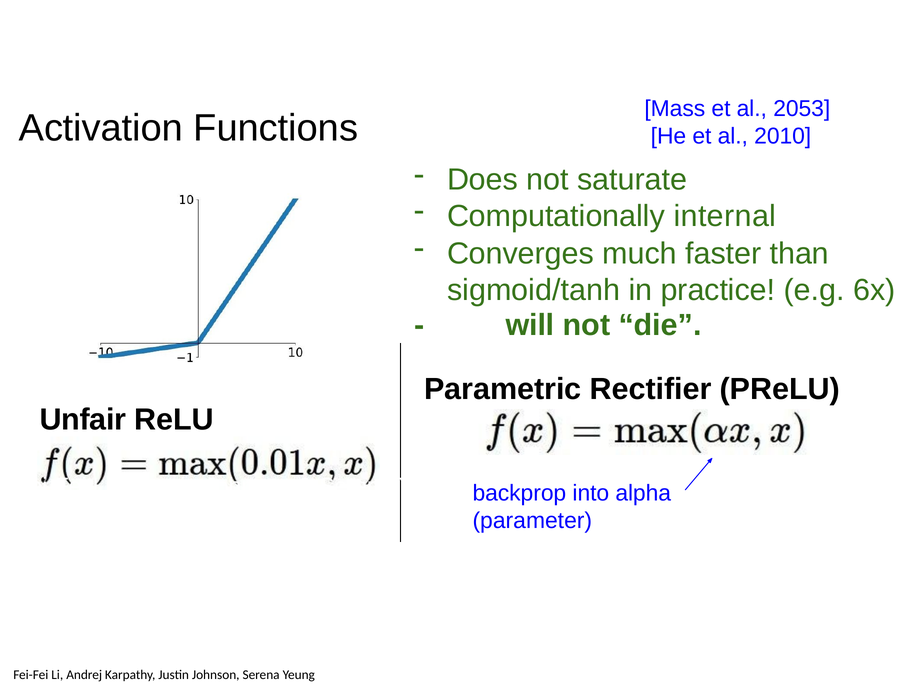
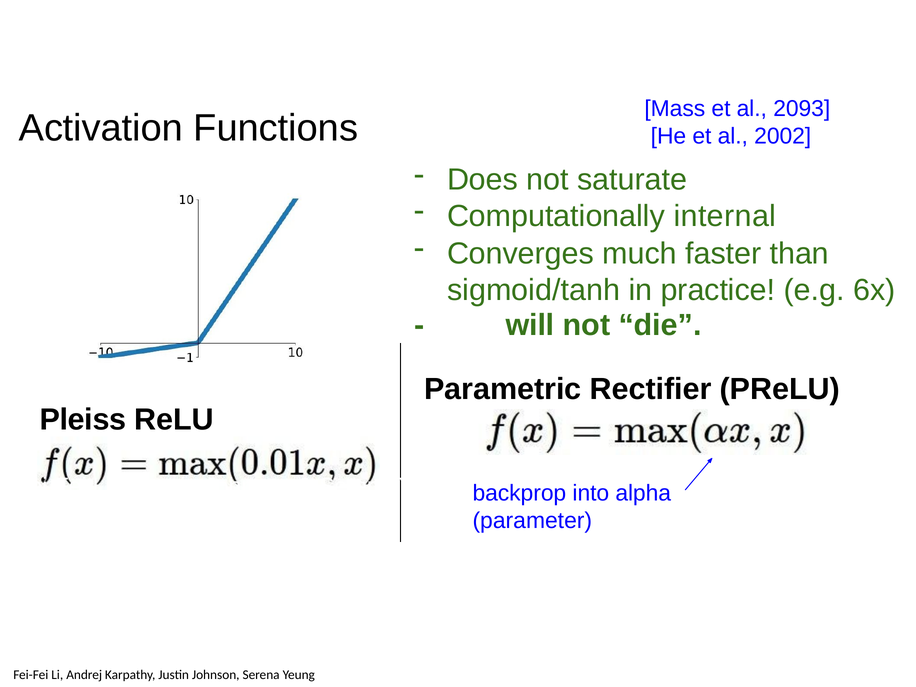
2053: 2053 -> 2093
2010: 2010 -> 2002
Unfair: Unfair -> Pleiss
